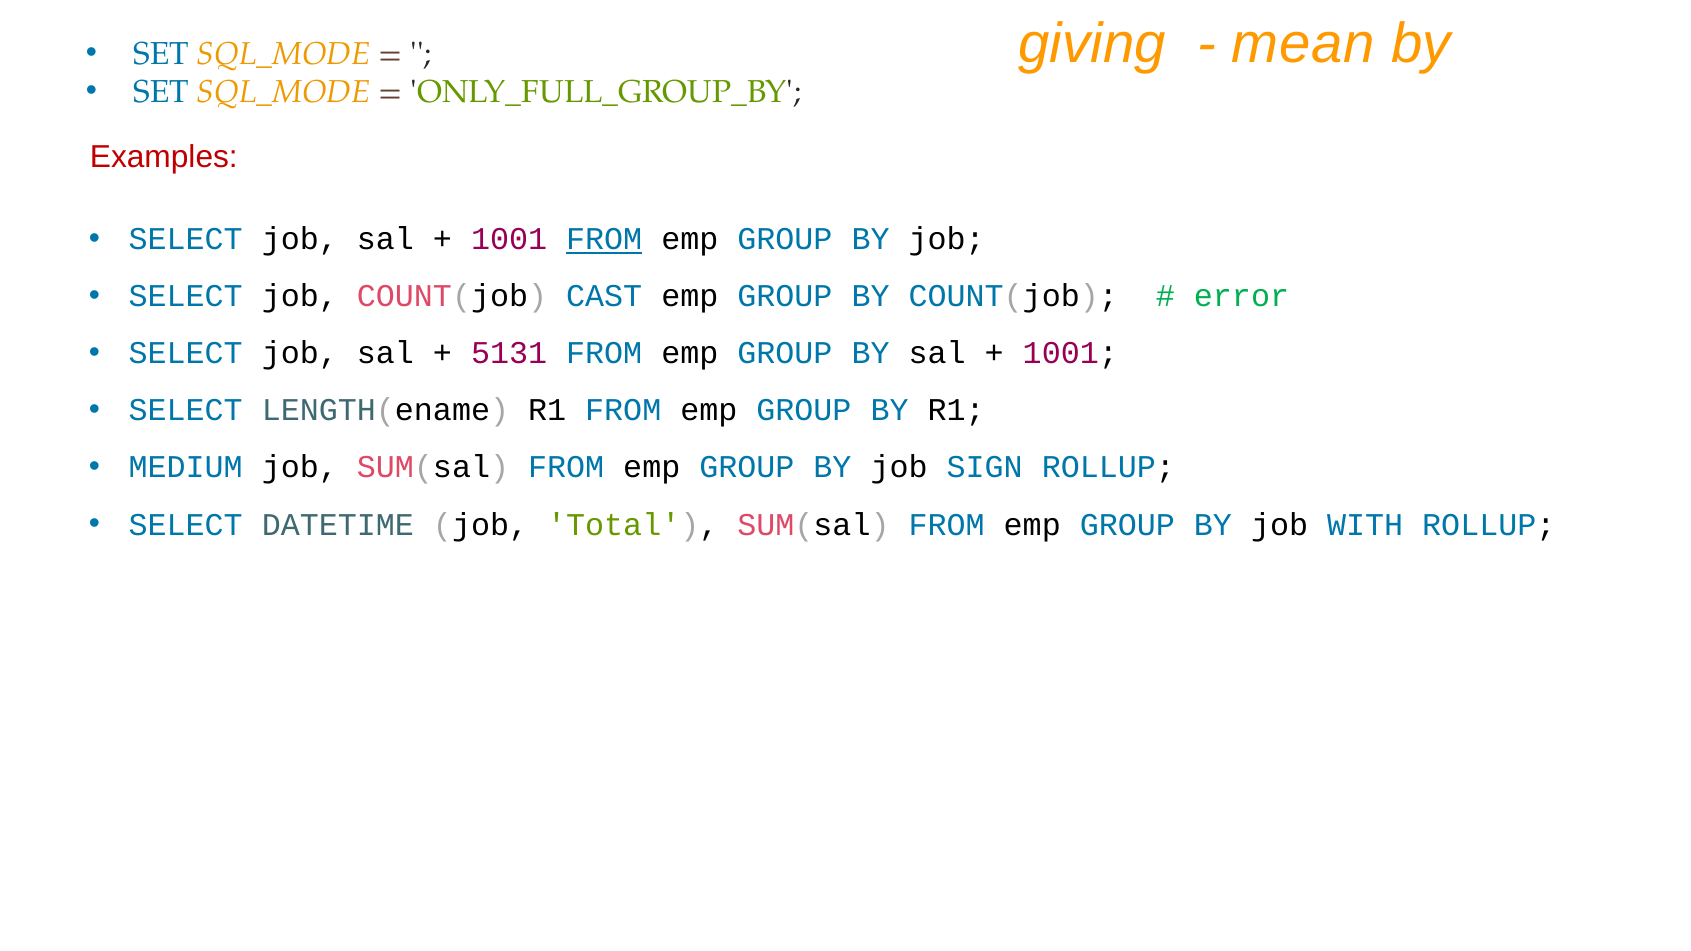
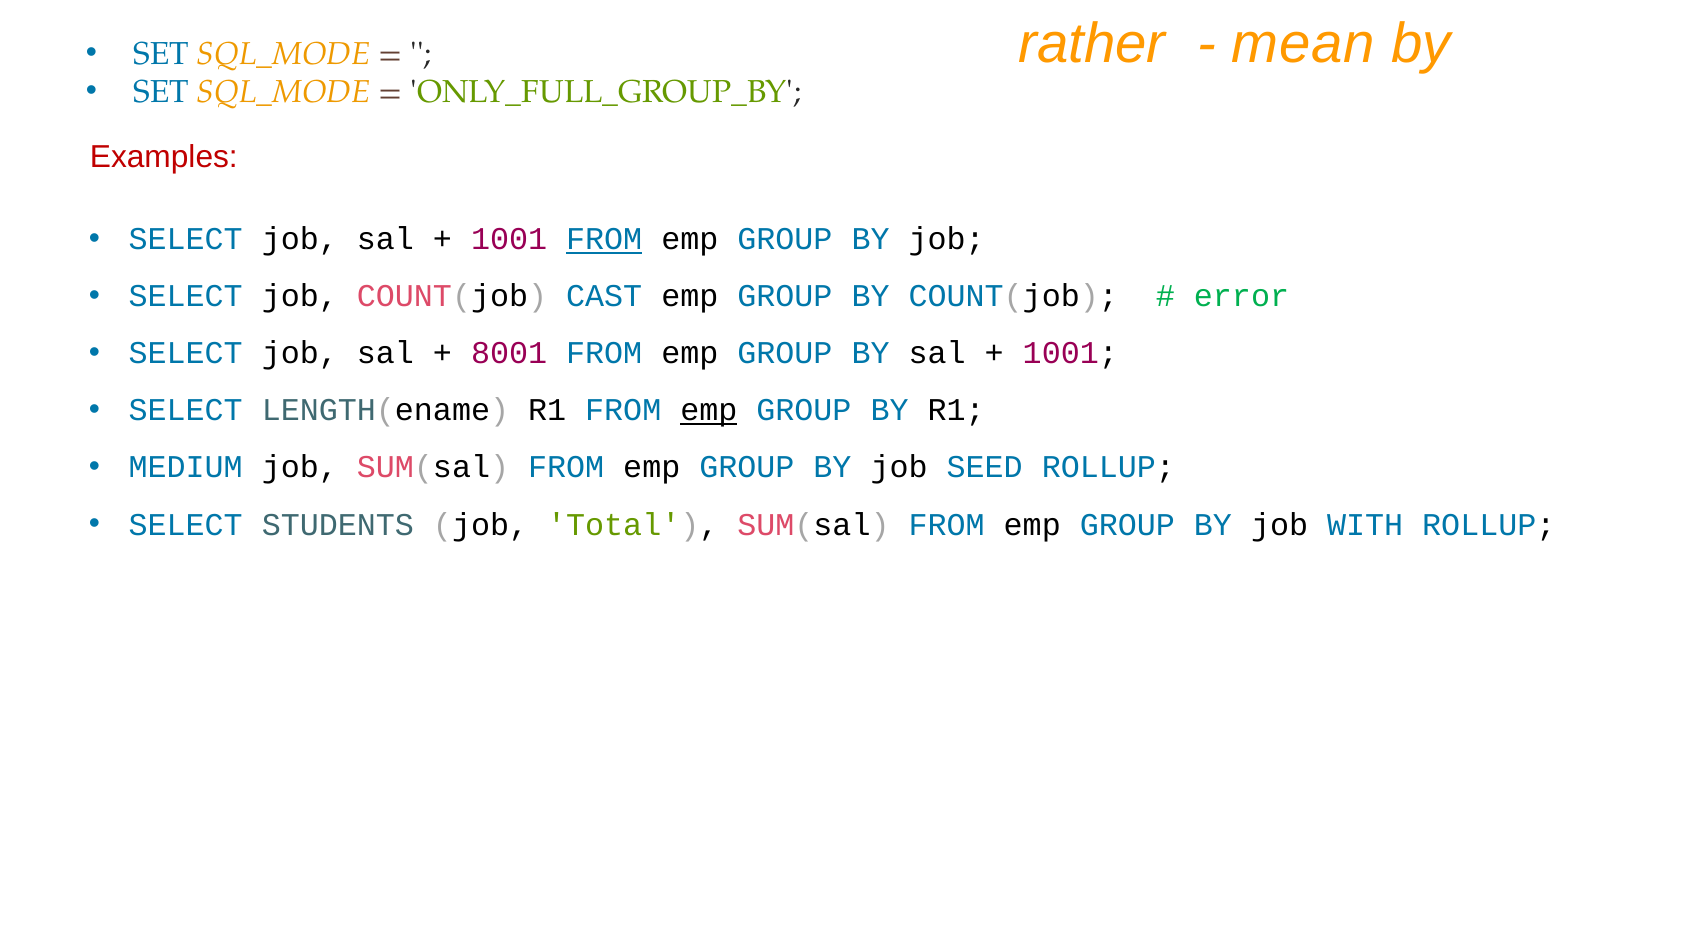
giving: giving -> rather
5131: 5131 -> 8001
emp at (709, 411) underline: none -> present
SIGN: SIGN -> SEED
DATETIME: DATETIME -> STUDENTS
